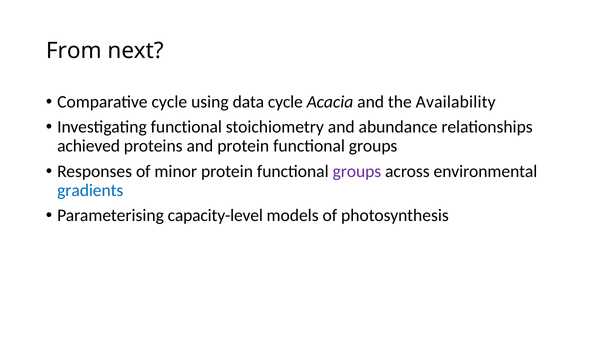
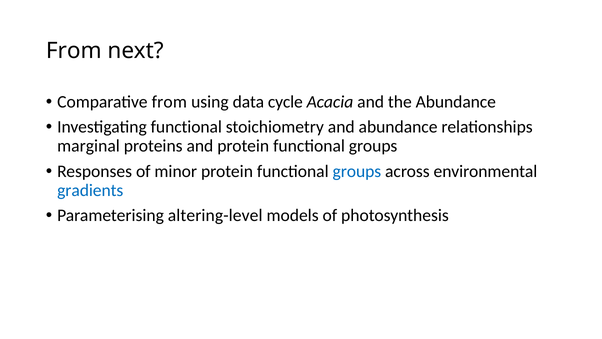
Comparative cycle: cycle -> from
the Availability: Availability -> Abundance
achieved: achieved -> marginal
groups at (357, 171) colour: purple -> blue
capacity-level: capacity-level -> altering-level
